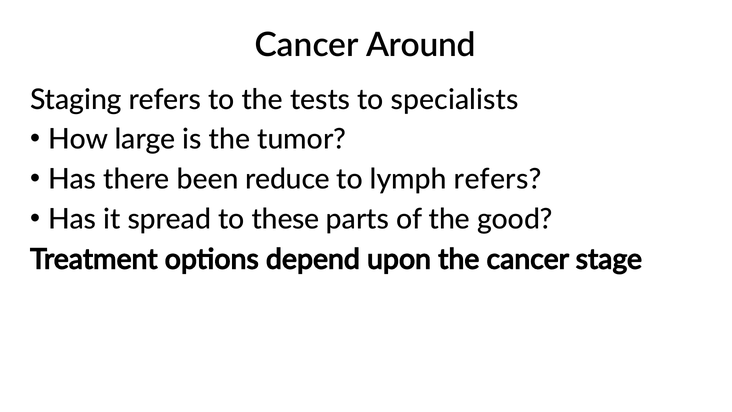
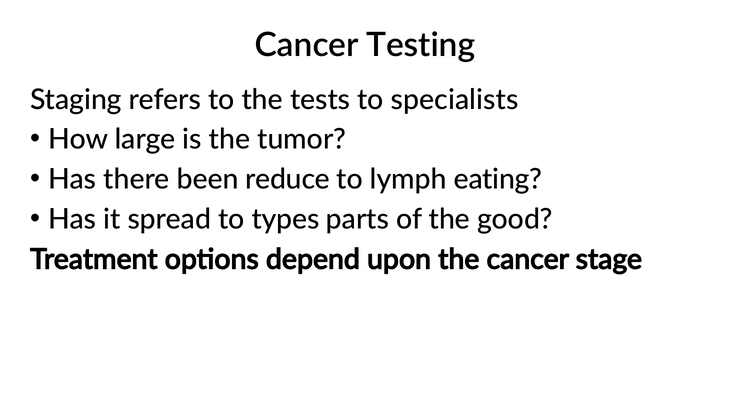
Around: Around -> Testing
lymph refers: refers -> eating
these: these -> types
